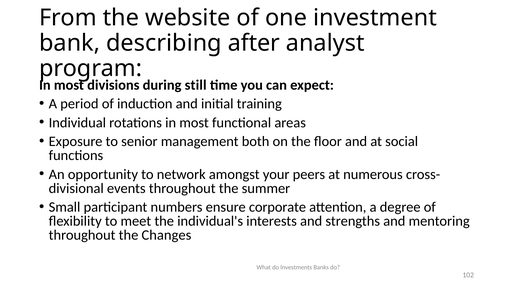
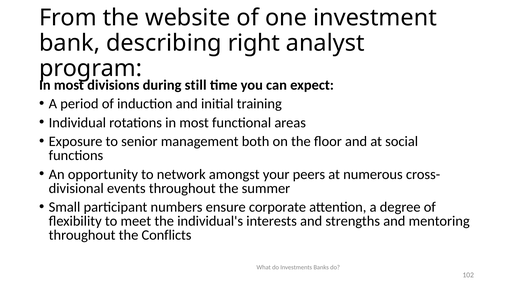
after: after -> right
Changes: Changes -> Conflicts
